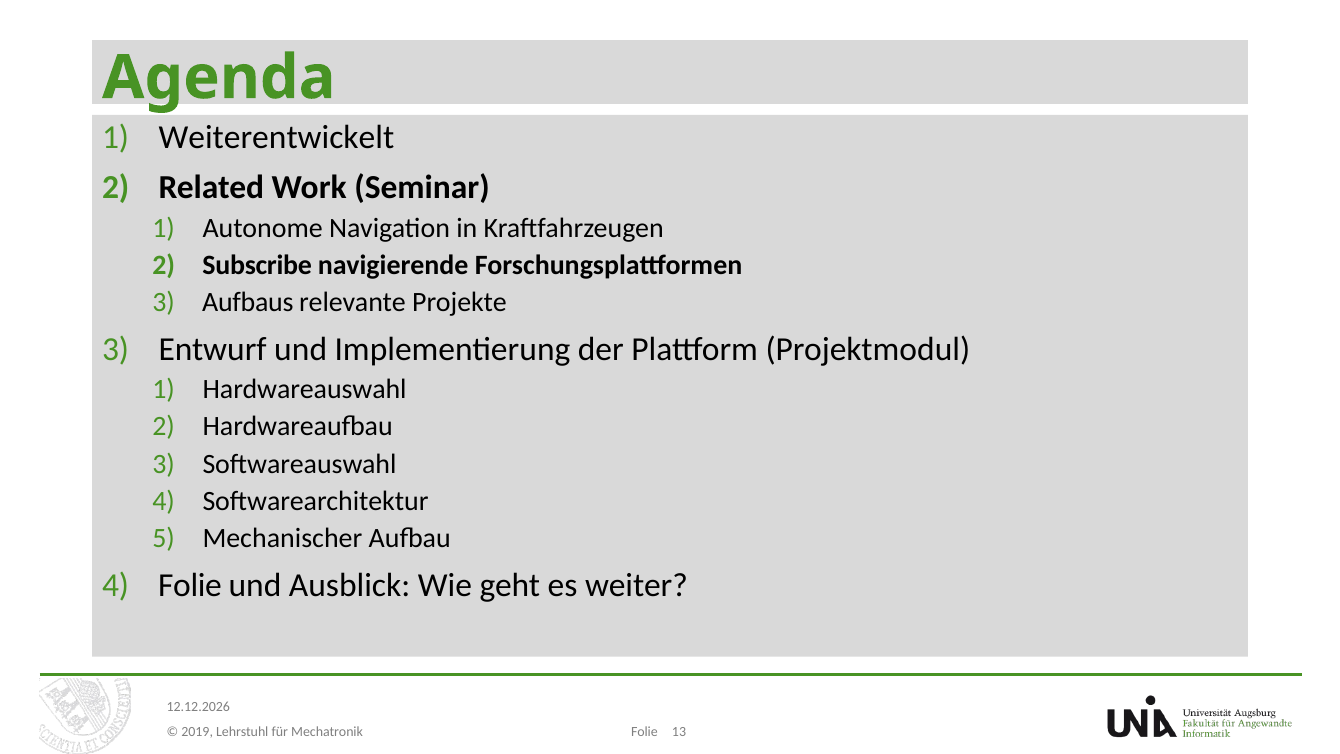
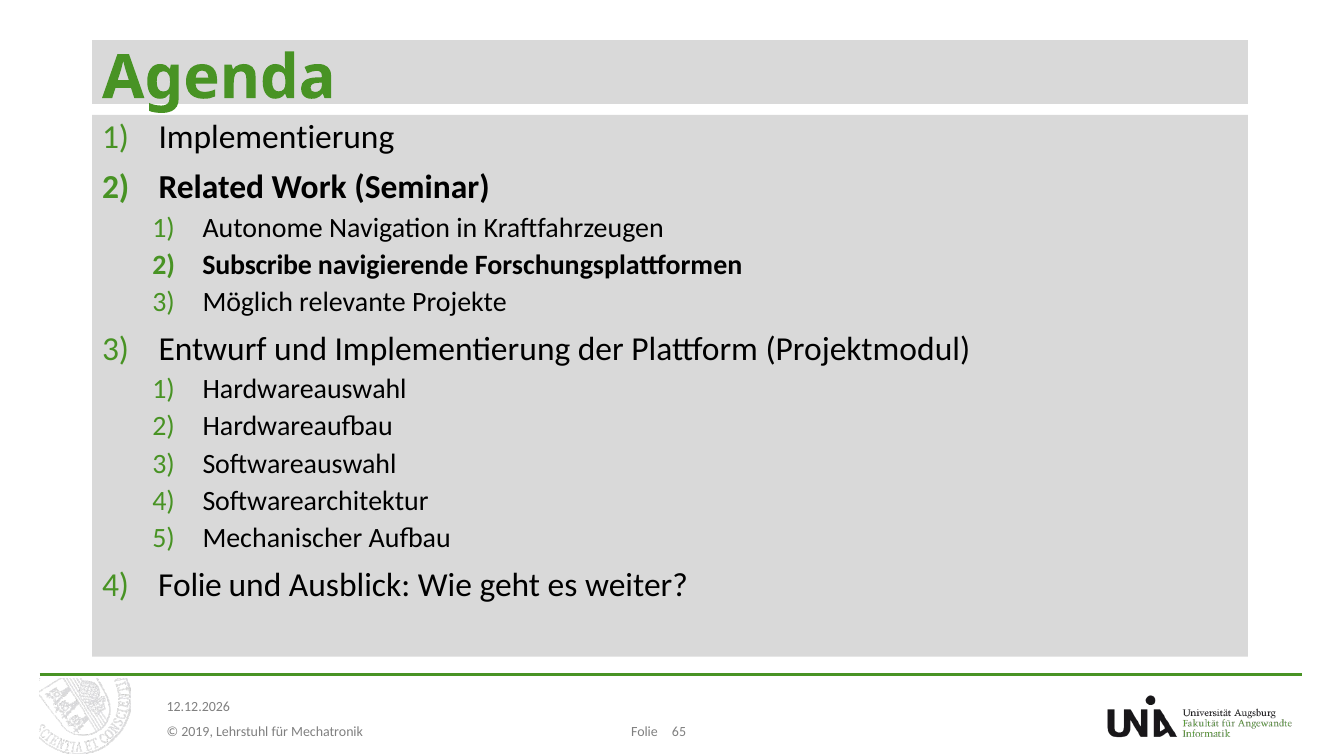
Weiterentwickelt at (276, 138): Weiterentwickelt -> Implementierung
Aufbaus: Aufbaus -> Möglich
13: 13 -> 65
